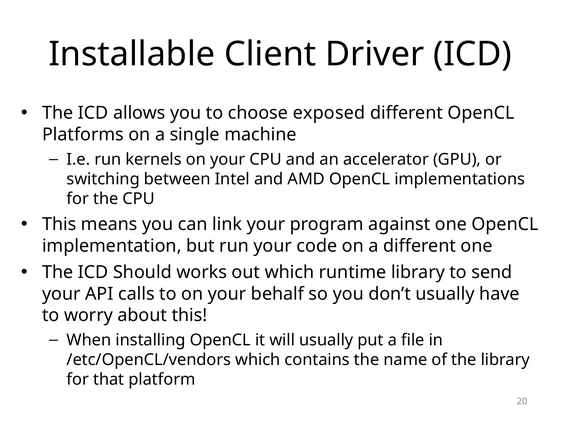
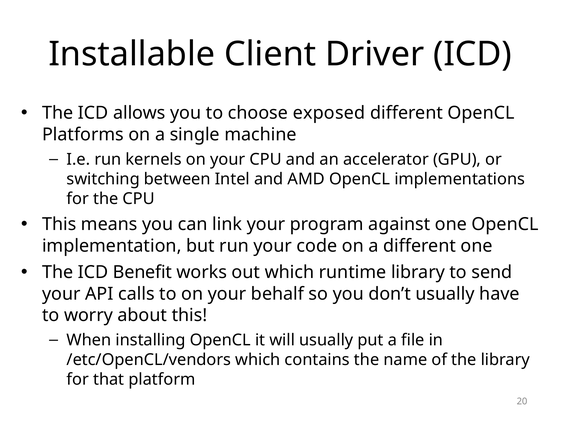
Should: Should -> Benefit
